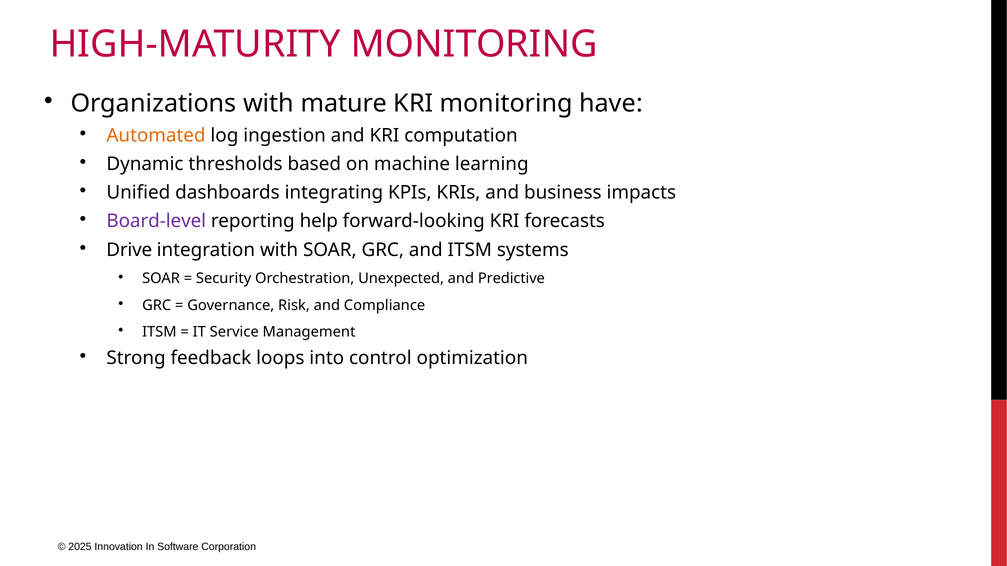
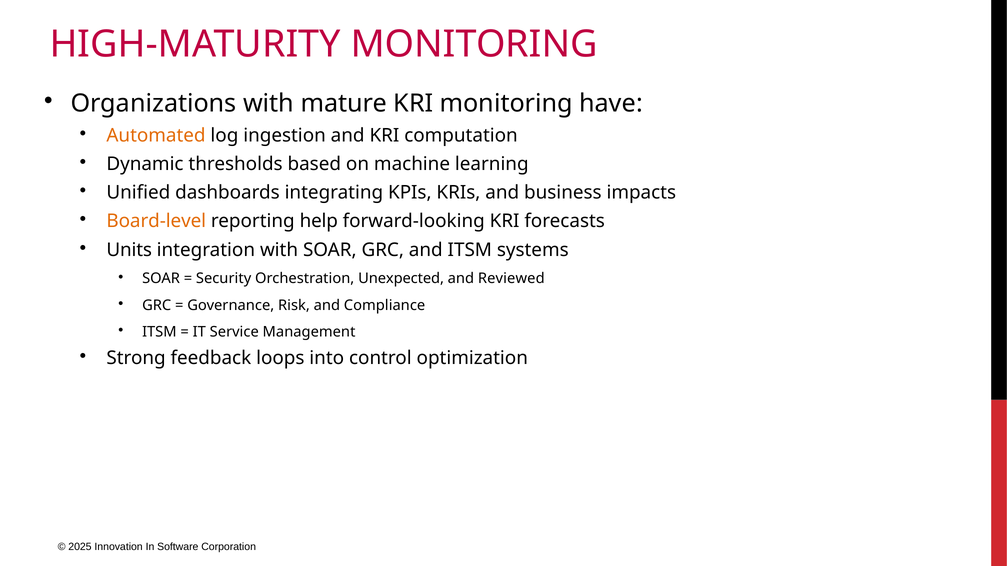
Board-level colour: purple -> orange
Drive: Drive -> Units
Predictive: Predictive -> Reviewed
